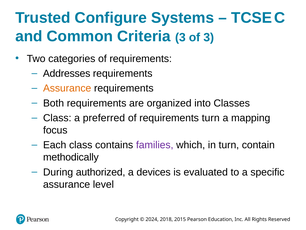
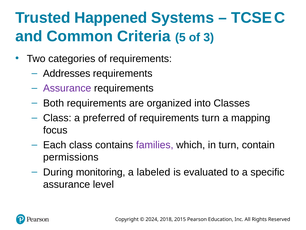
Configure: Configure -> Happened
Criteria 3: 3 -> 5
Assurance at (67, 88) colour: orange -> purple
methodically: methodically -> permissions
authorized: authorized -> monitoring
devices: devices -> labeled
